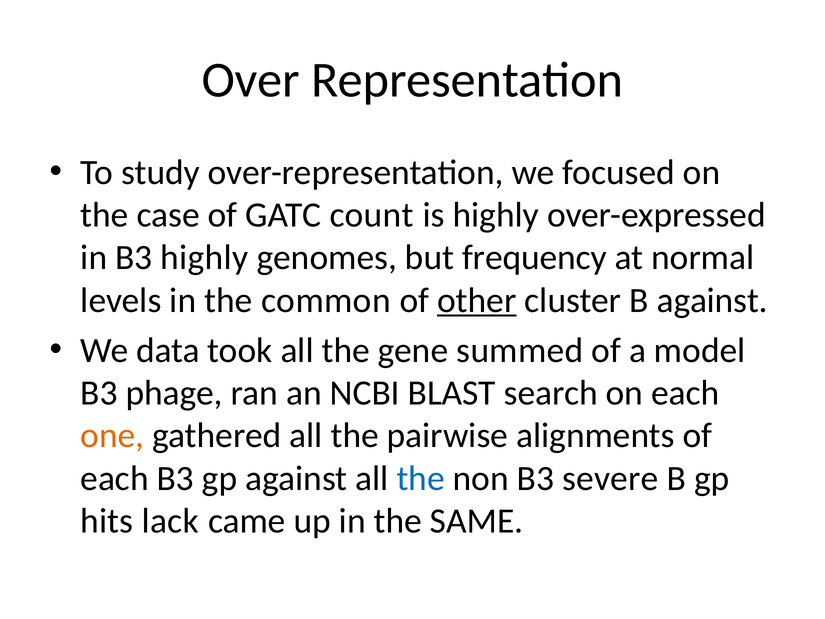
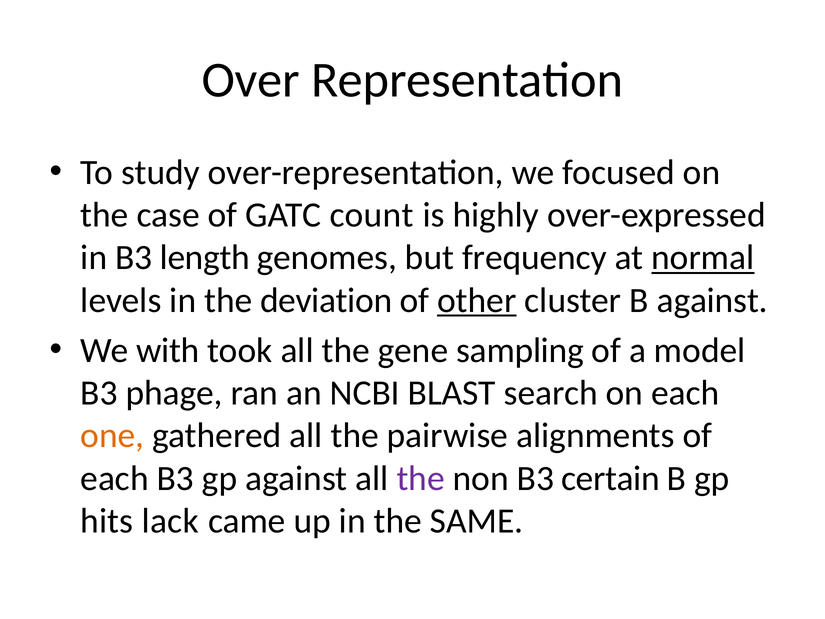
B3 highly: highly -> length
normal underline: none -> present
common: common -> deviation
data: data -> with
summed: summed -> sampling
the at (421, 478) colour: blue -> purple
severe: severe -> certain
